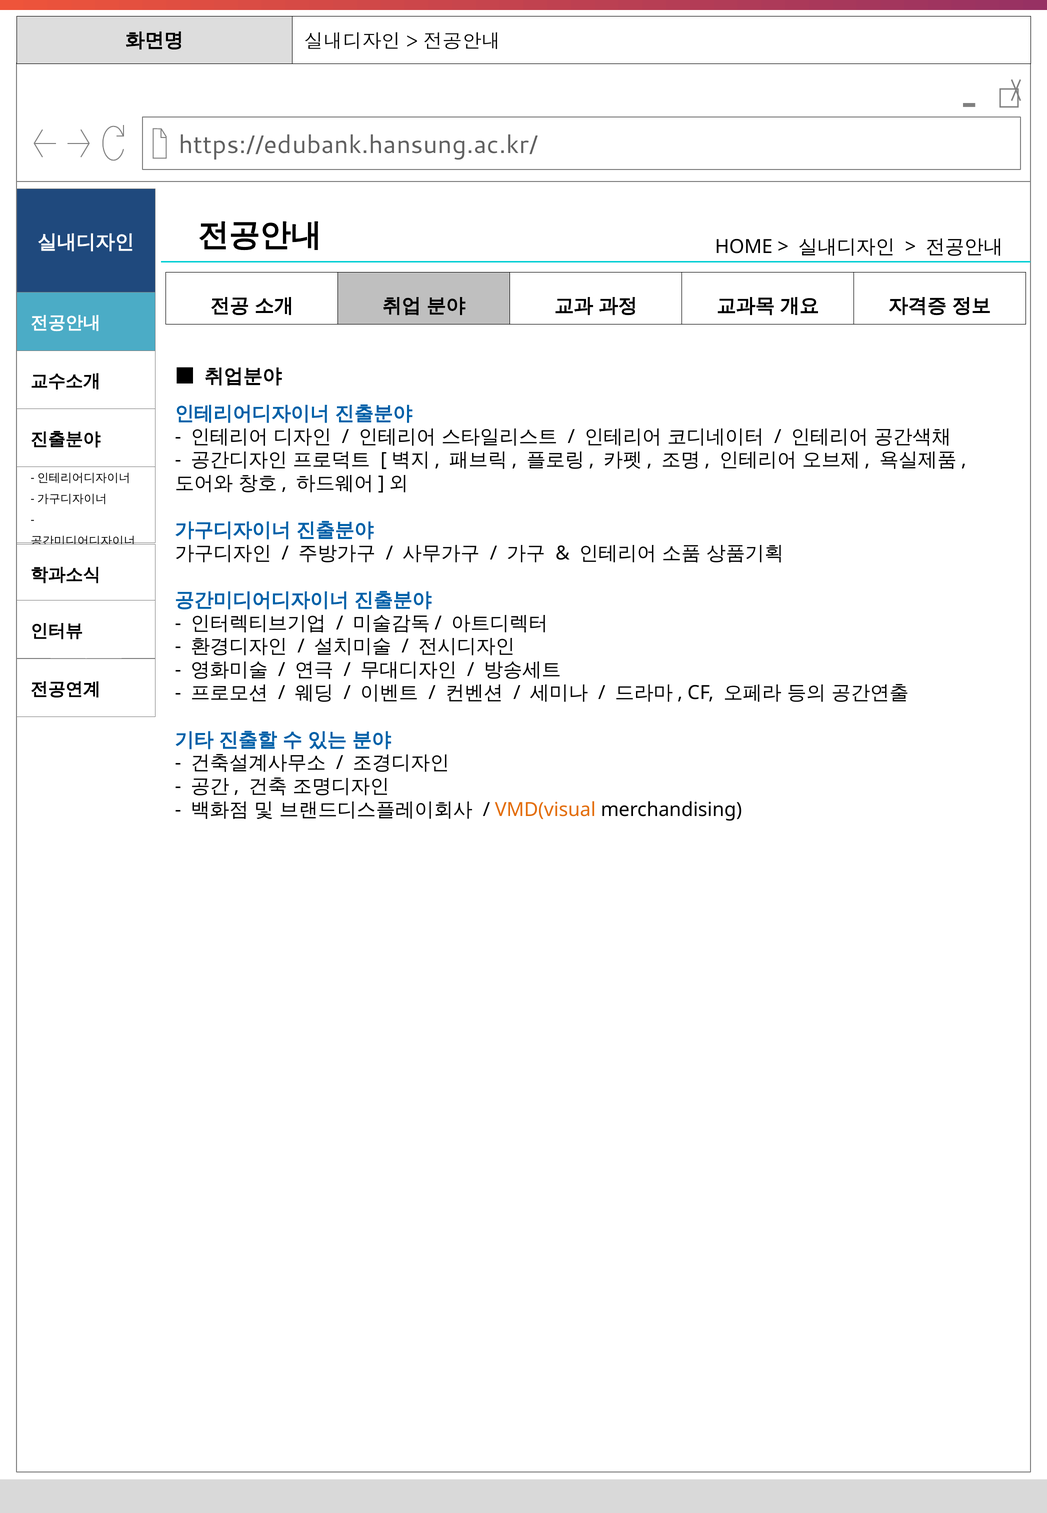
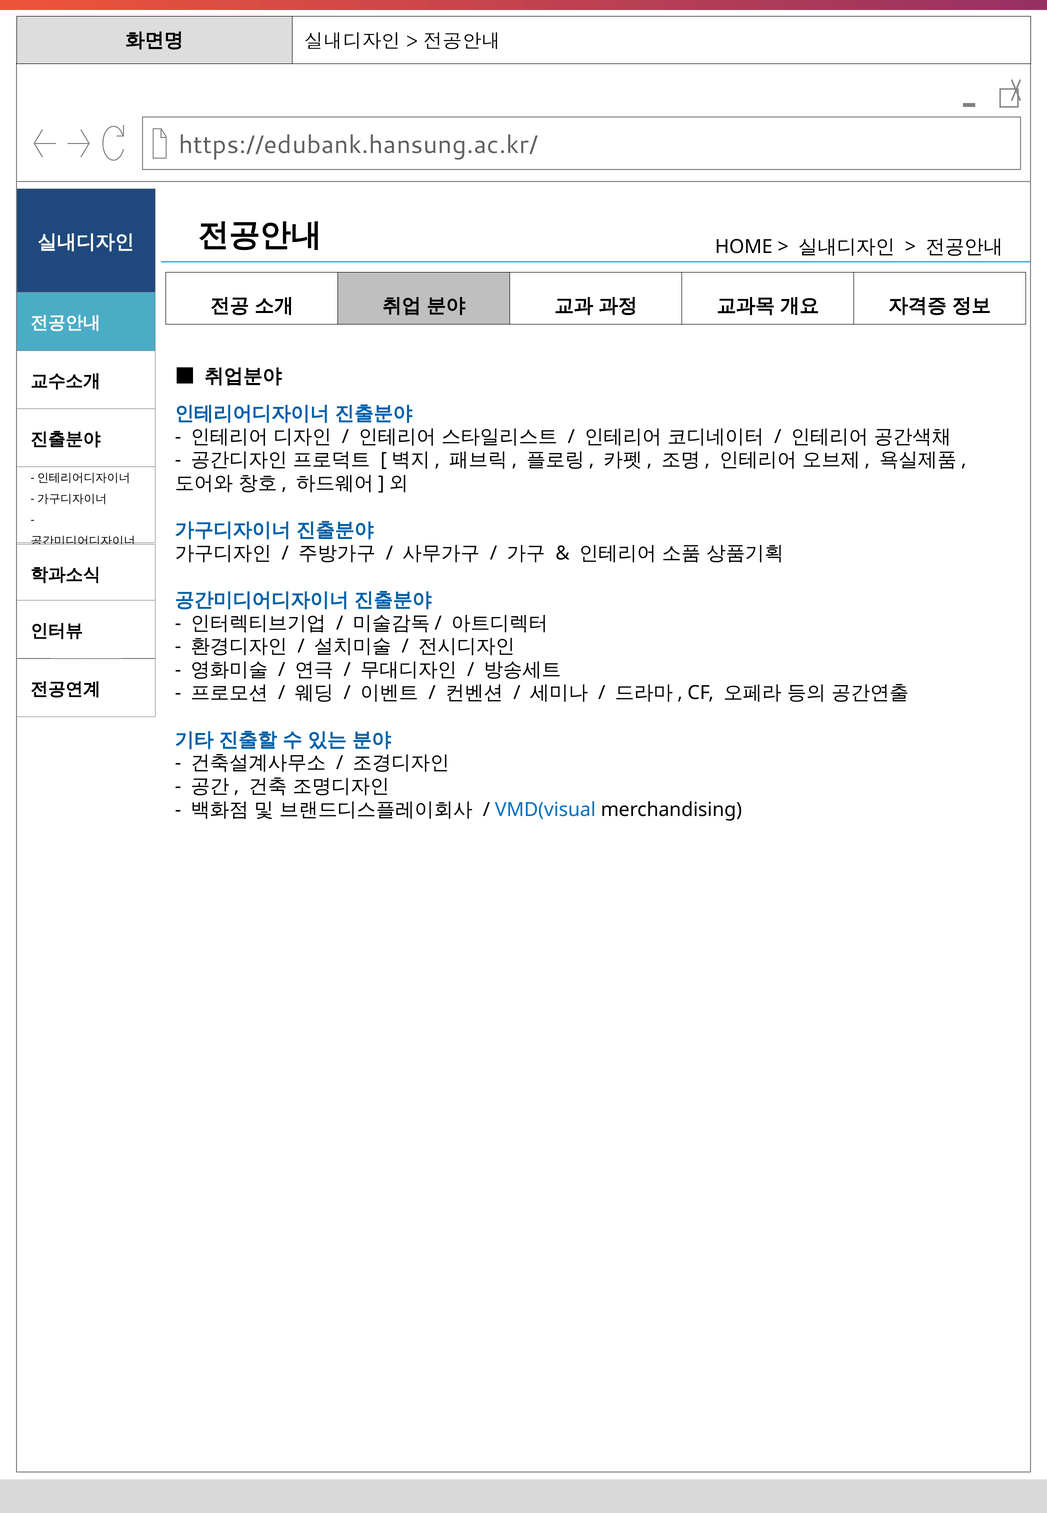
VMD(visual colour: orange -> blue
